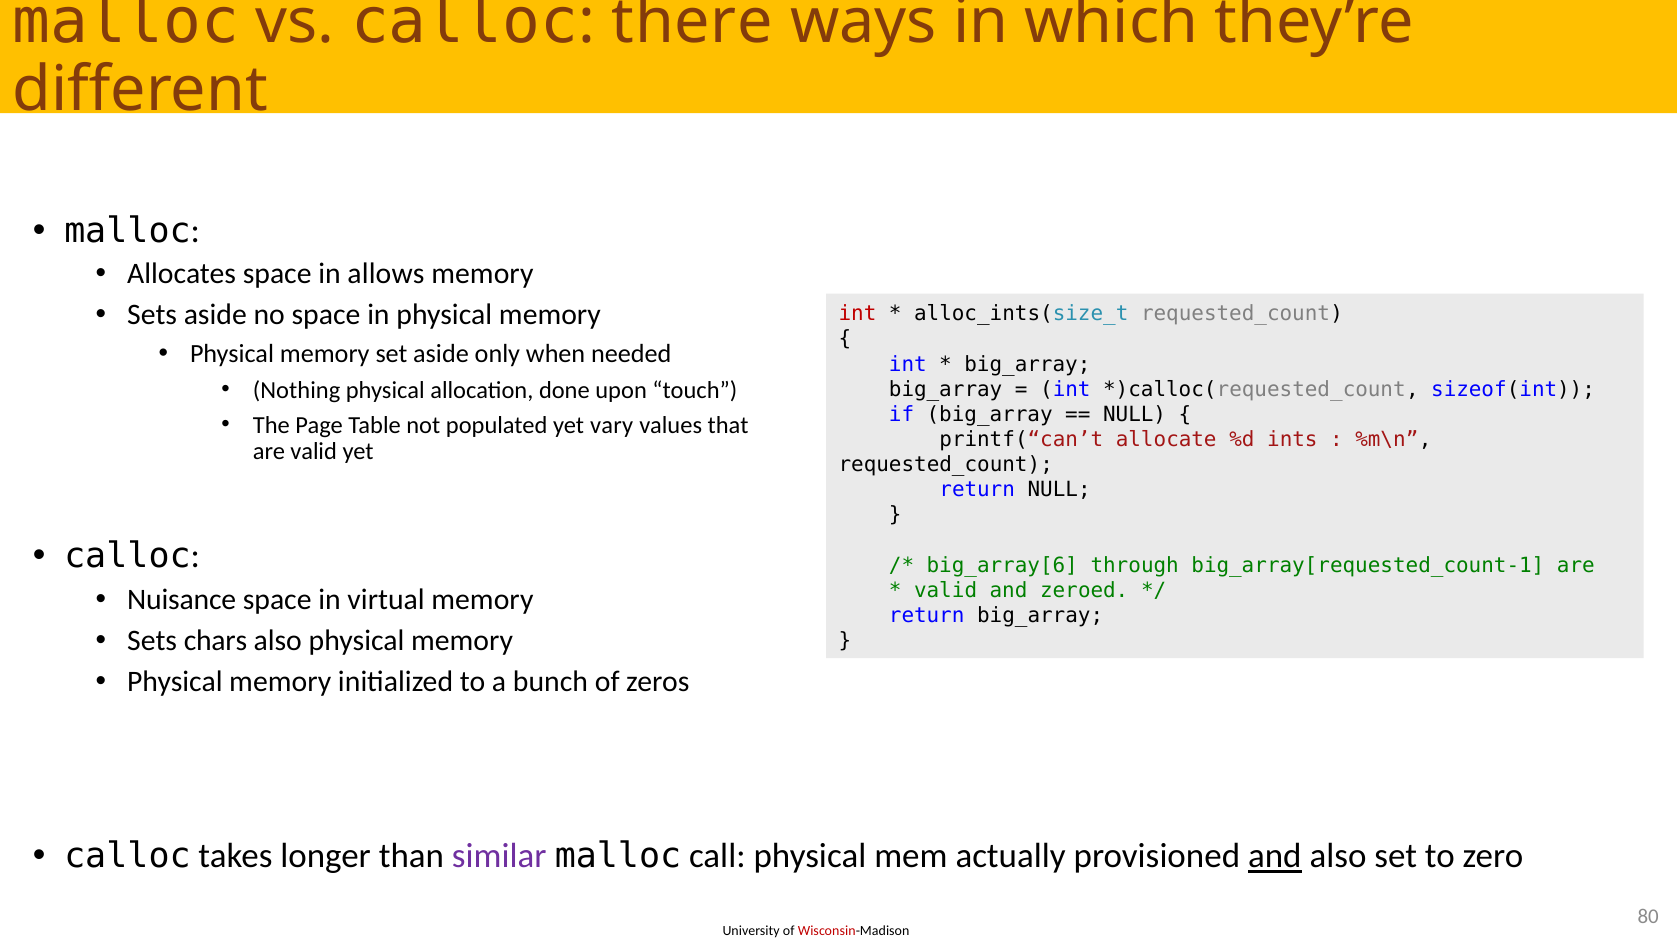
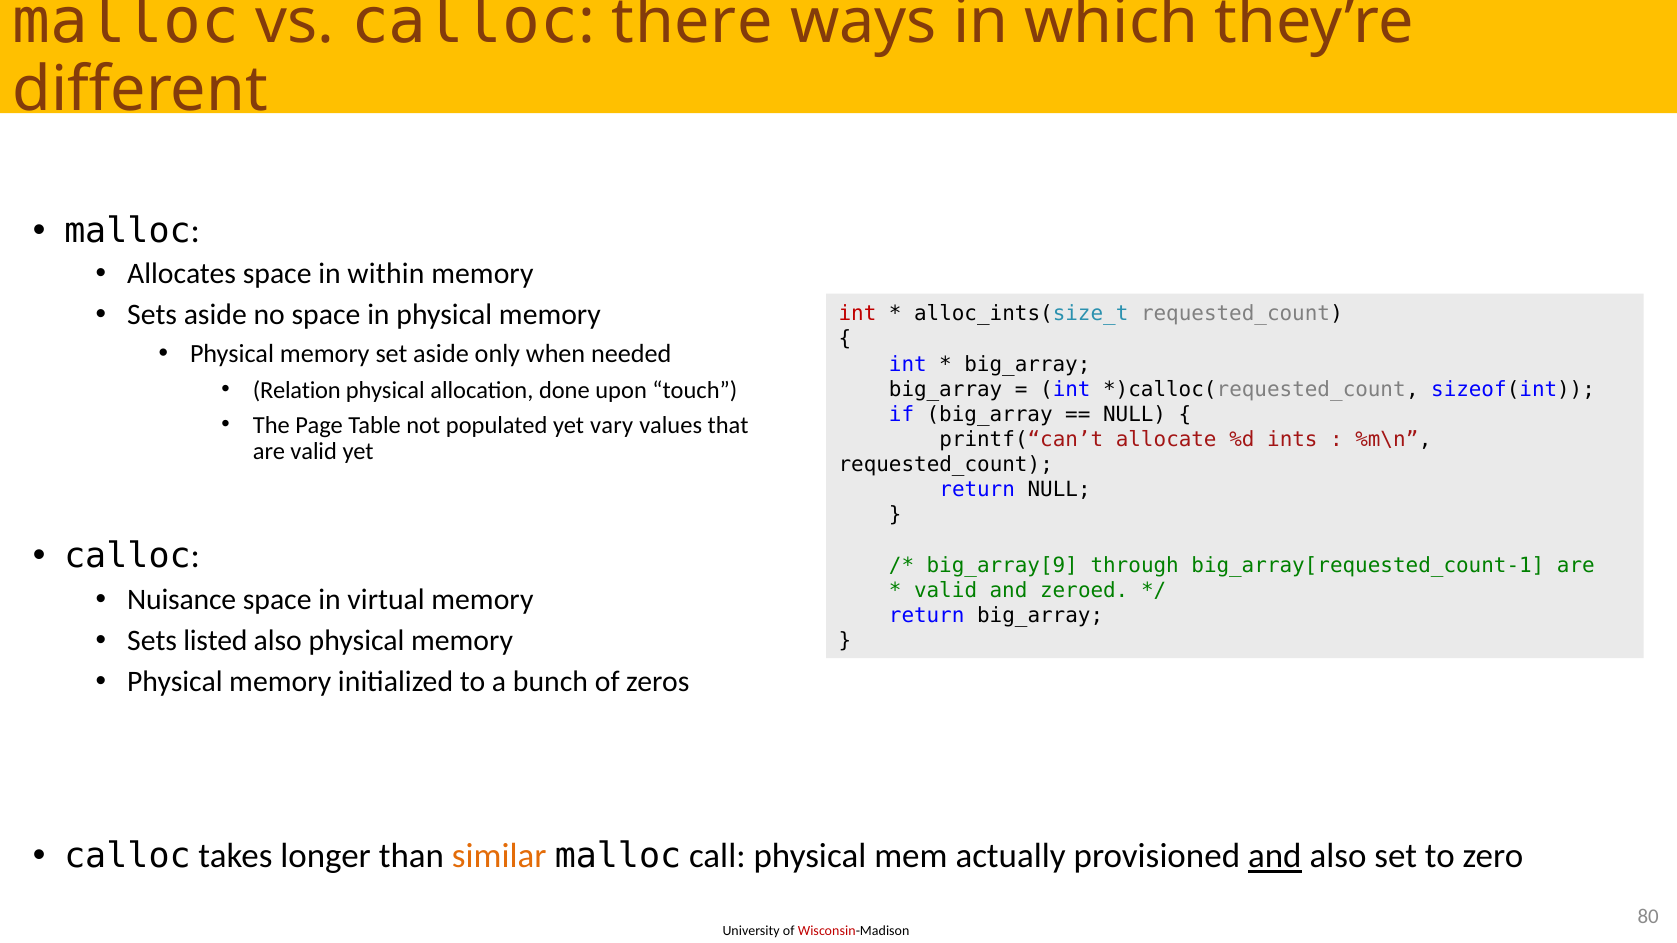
allows: allows -> within
Nothing: Nothing -> Relation
big_array[6: big_array[6 -> big_array[9
chars: chars -> listed
similar colour: purple -> orange
